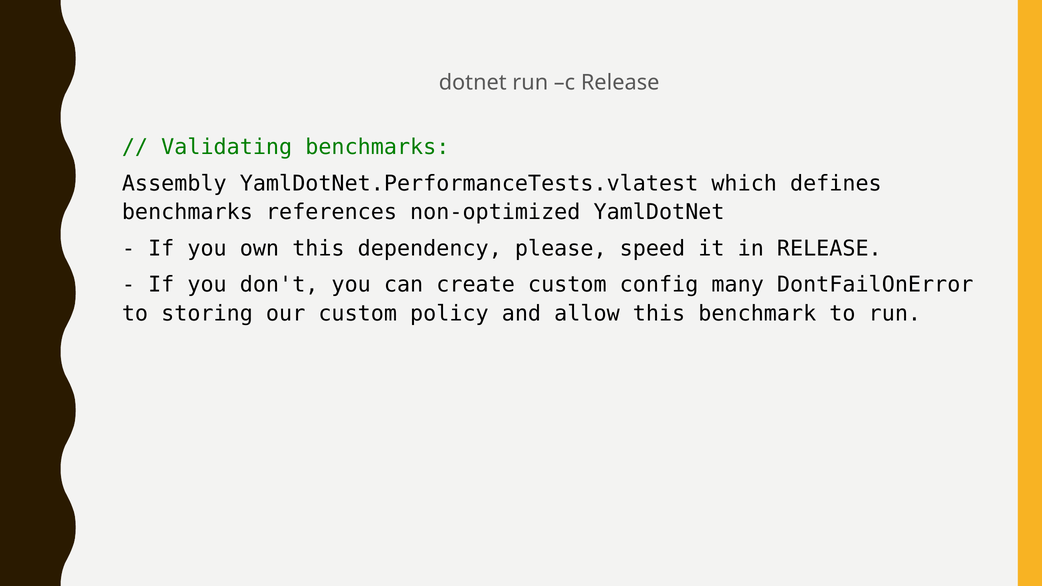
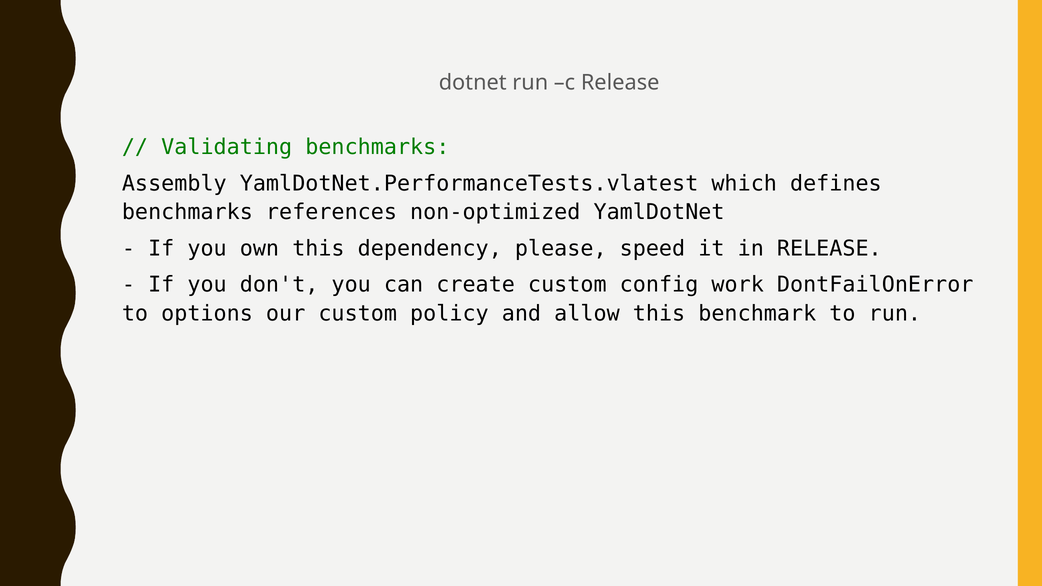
many: many -> work
storing: storing -> options
